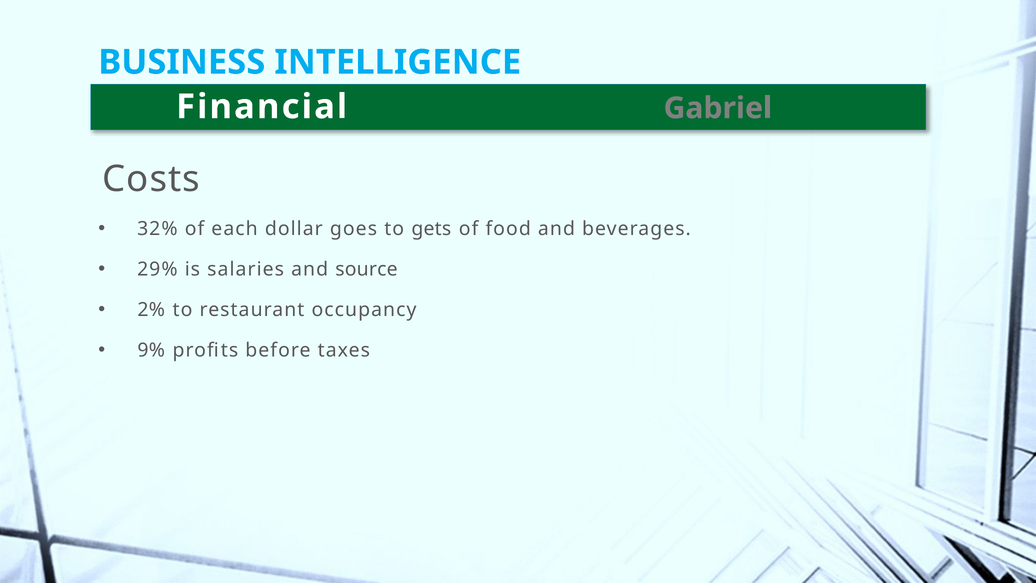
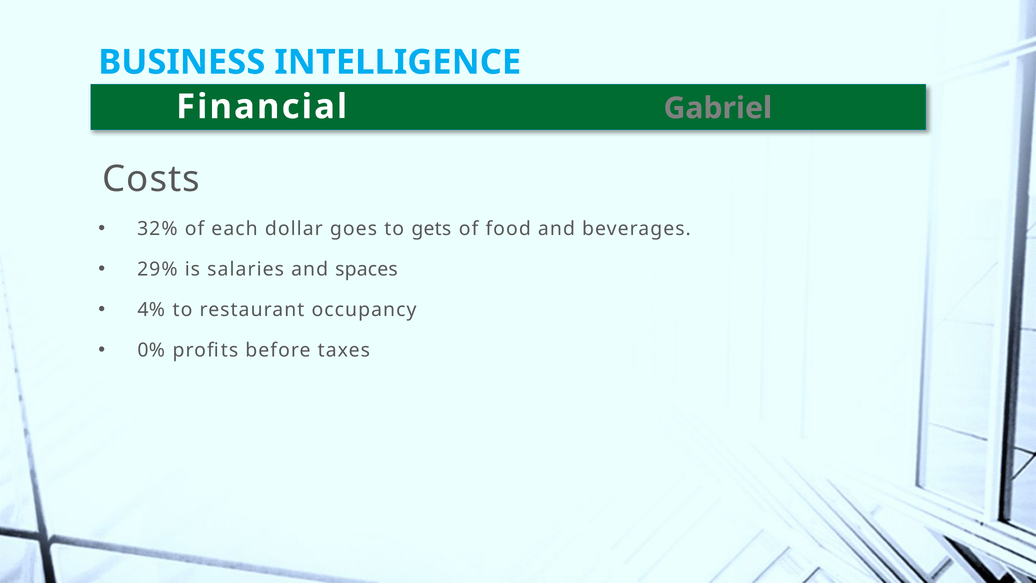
source: source -> spaces
2%: 2% -> 4%
9%: 9% -> 0%
